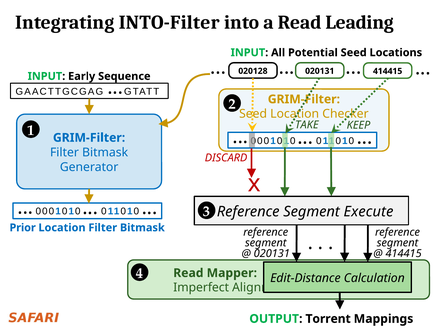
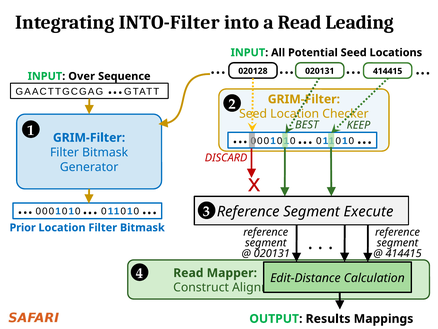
Early: Early -> Over
TAKE: TAKE -> BEST
Imperfect: Imperfect -> Construct
Torrent: Torrent -> Results
